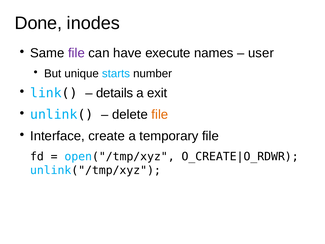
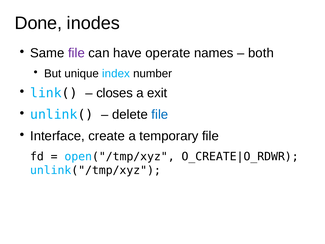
execute: execute -> operate
user: user -> both
starts: starts -> index
details: details -> closes
file at (160, 114) colour: orange -> blue
